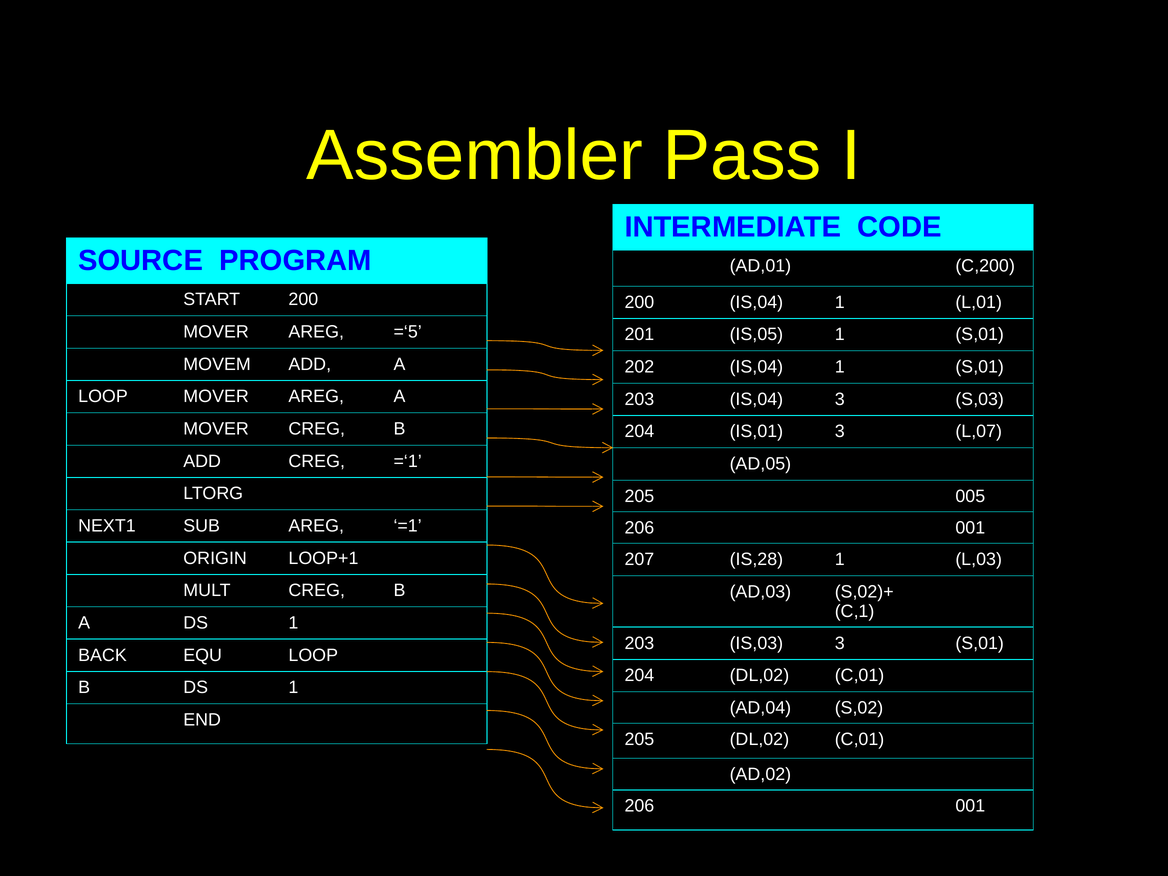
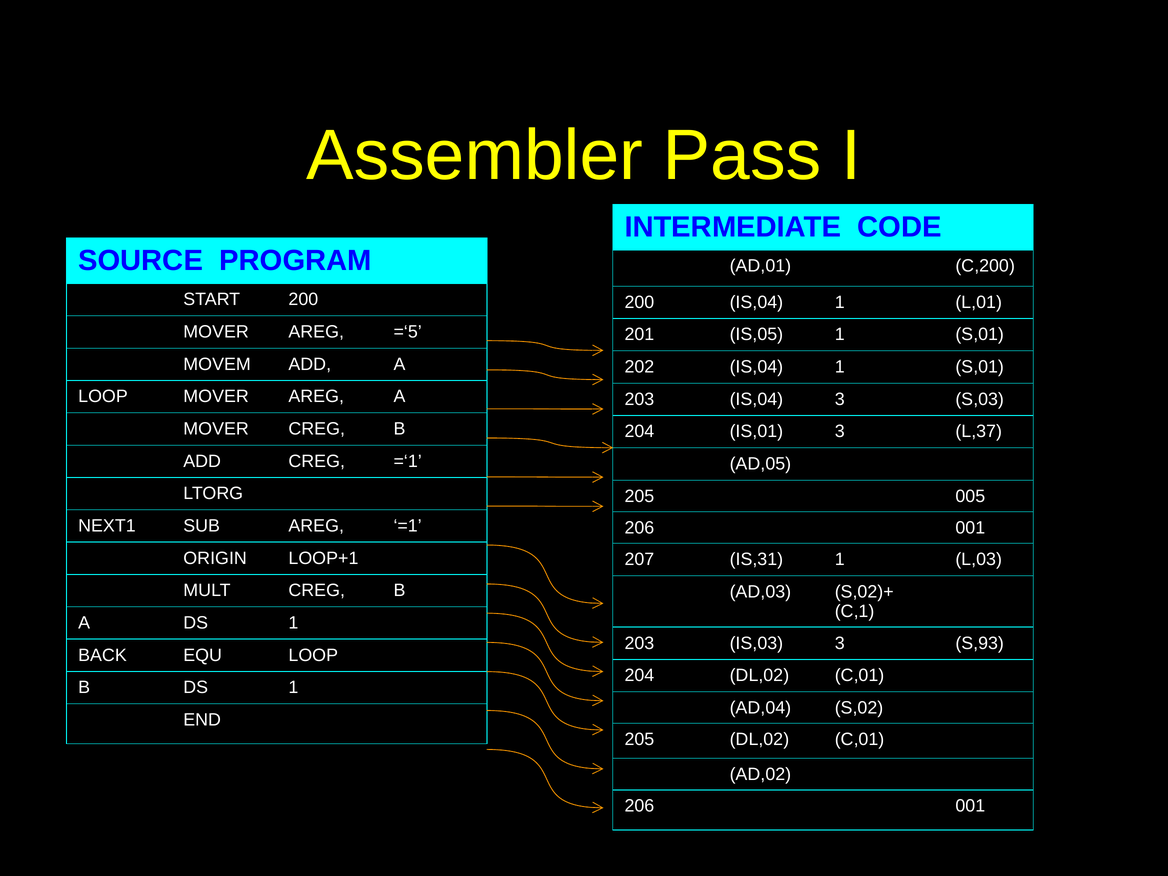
L,07: L,07 -> L,37
IS,28: IS,28 -> IS,31
3 S,01: S,01 -> S,93
